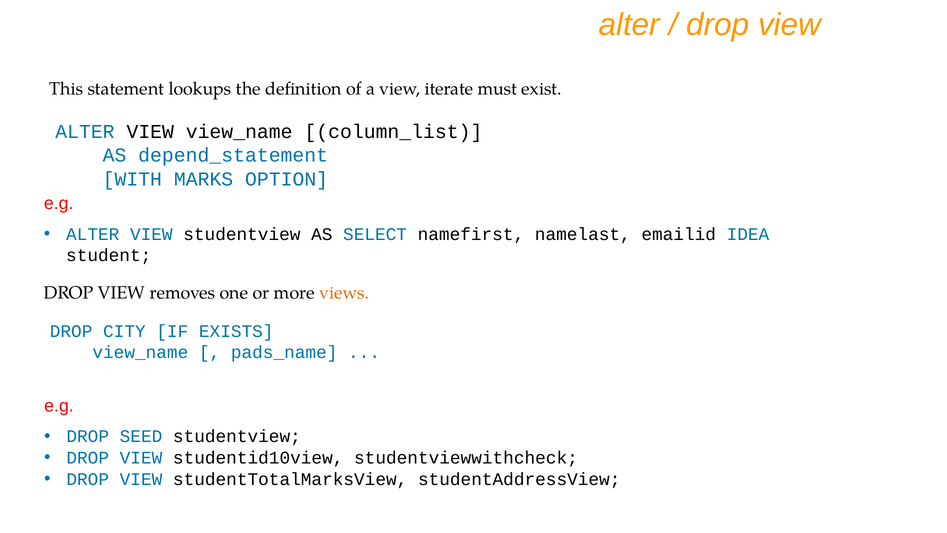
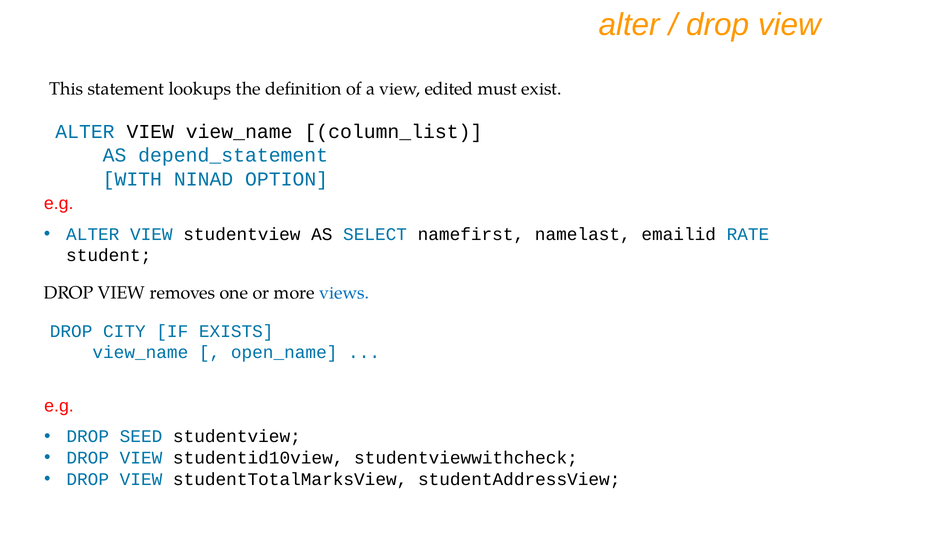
iterate: iterate -> edited
MARKS: MARKS -> NINAD
IDEA: IDEA -> RATE
views colour: orange -> blue
pads_name: pads_name -> open_name
